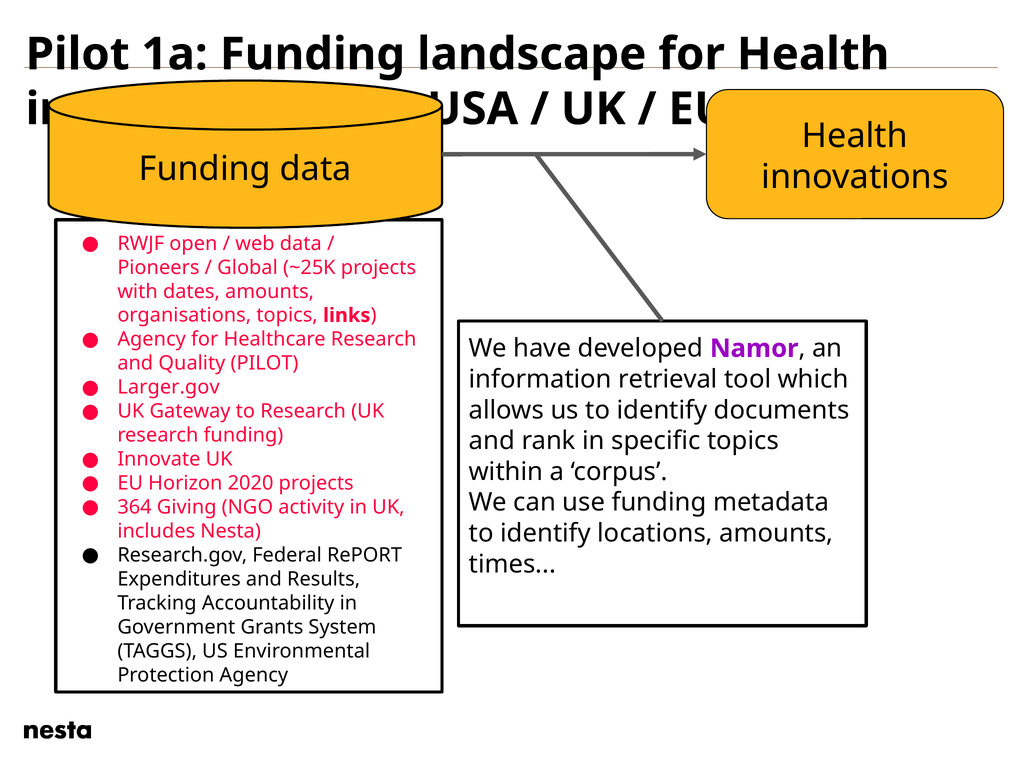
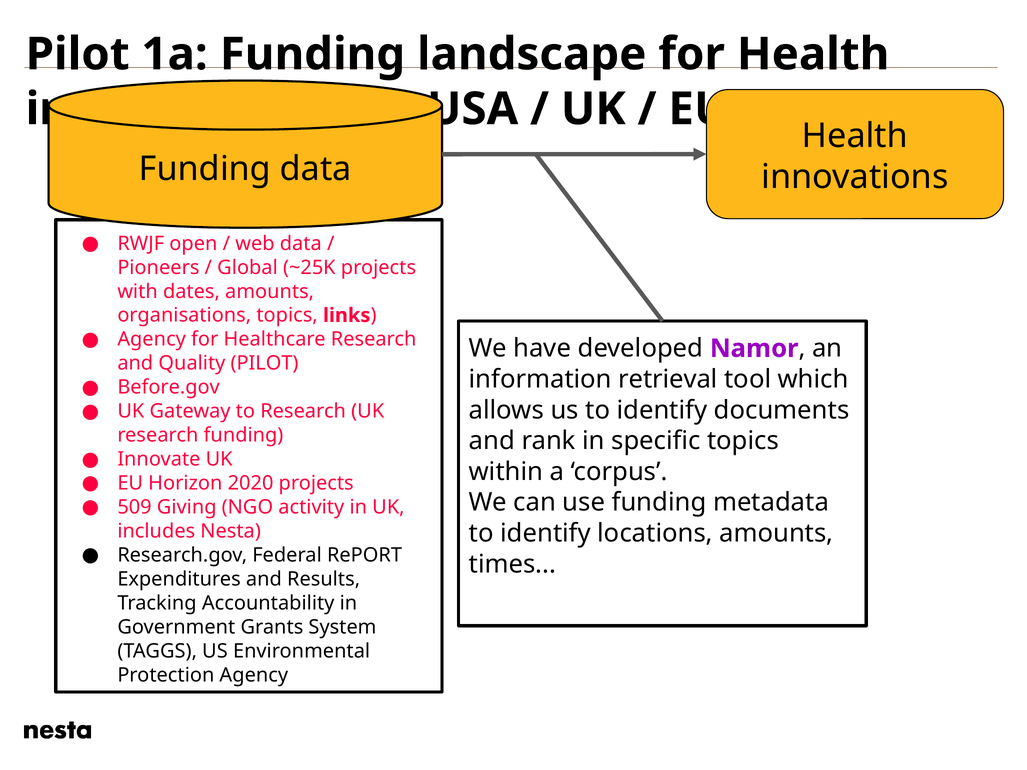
Larger.gov: Larger.gov -> Before.gov
364: 364 -> 509
